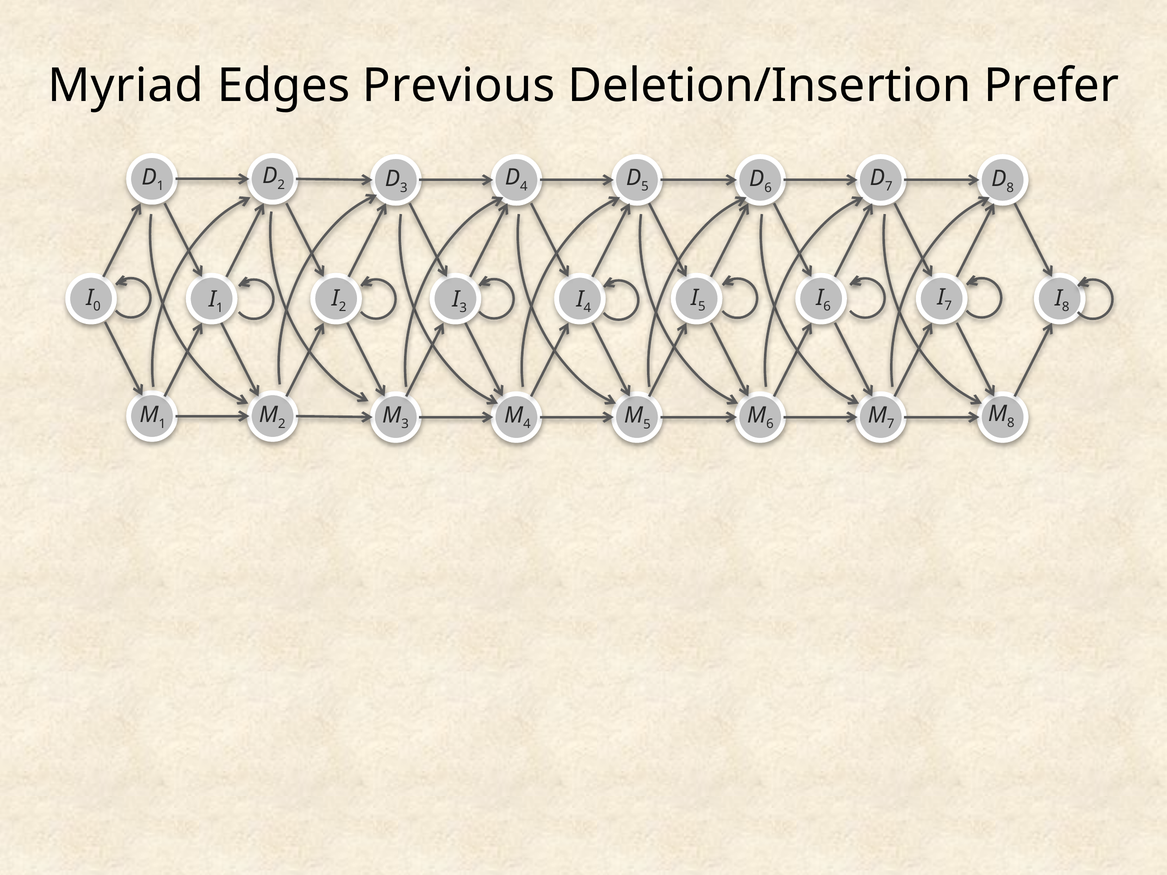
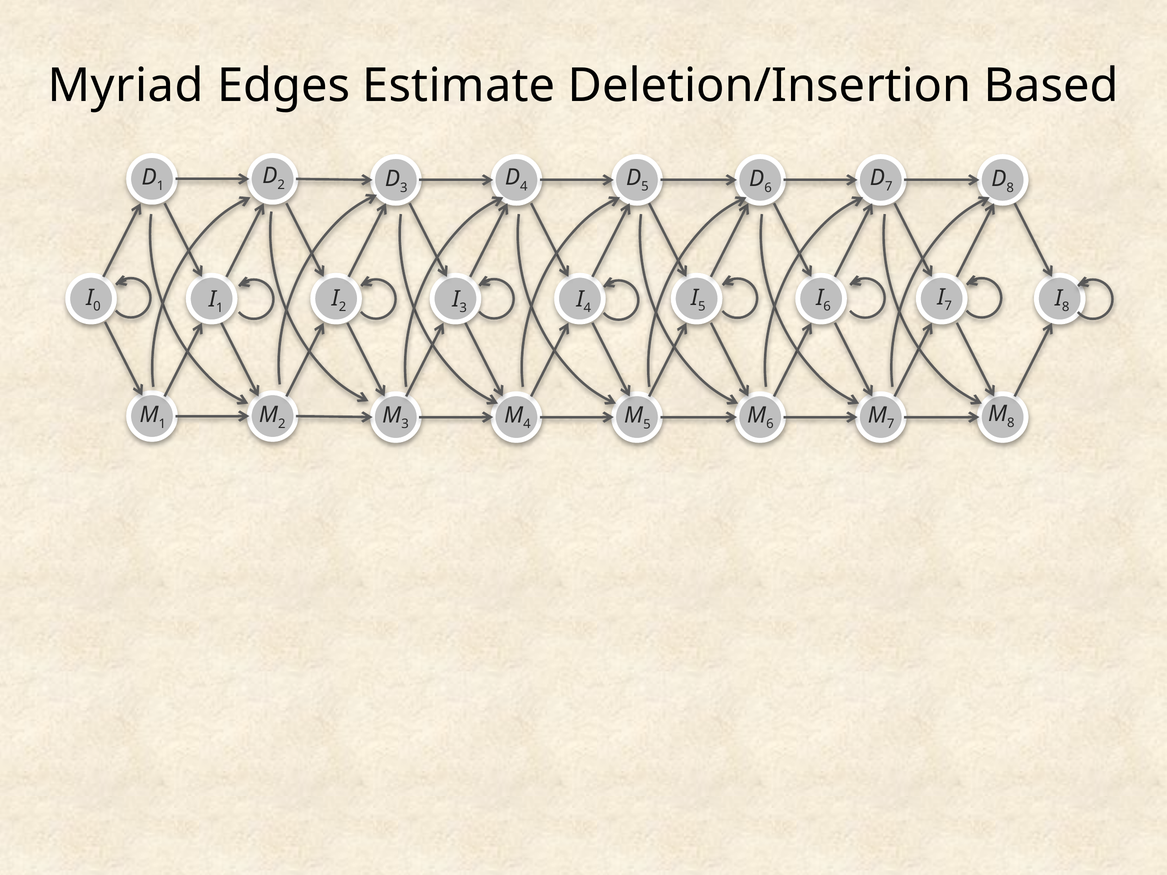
Previous: Previous -> Estimate
Prefer: Prefer -> Based
